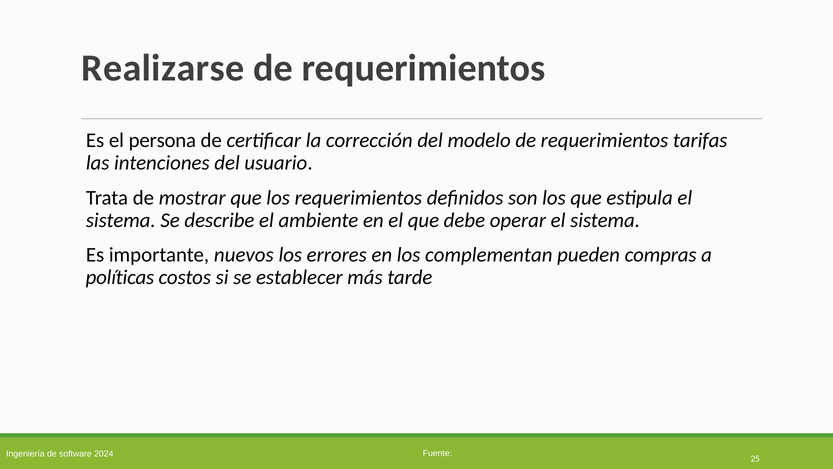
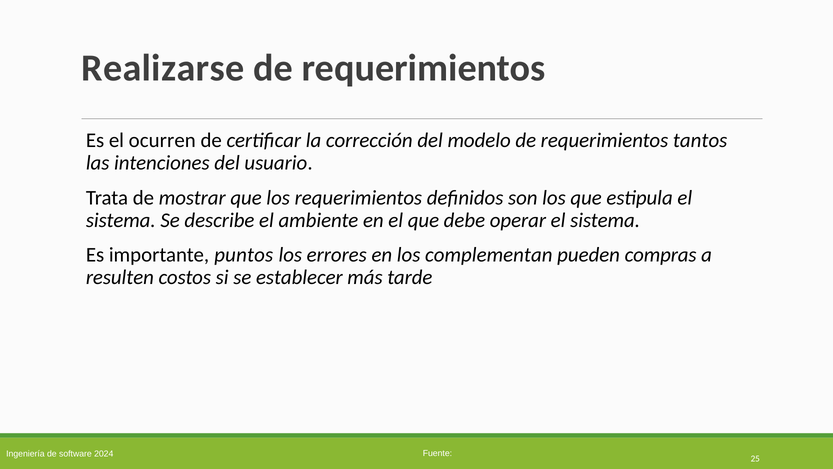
persona: persona -> ocurren
tarifas: tarifas -> tantos
nuevos: nuevos -> puntos
políticas: políticas -> resulten
